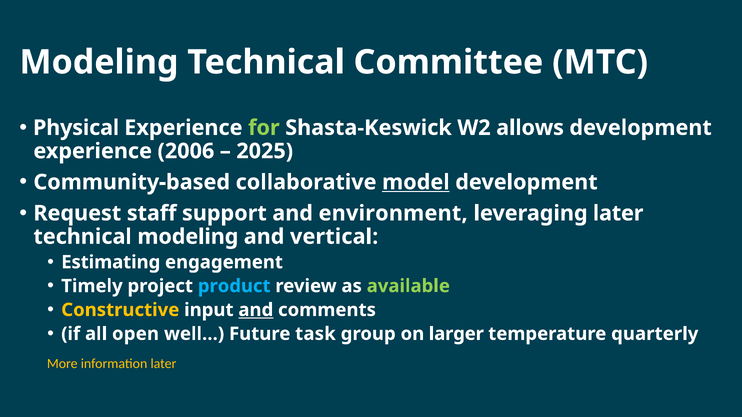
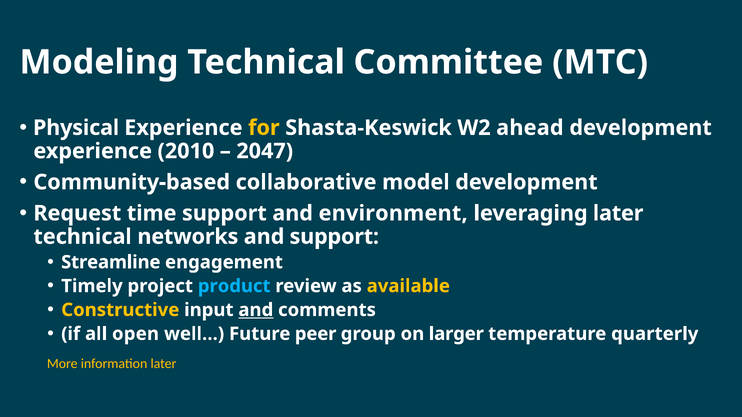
for colour: light green -> yellow
allows: allows -> ahead
2006: 2006 -> 2010
2025: 2025 -> 2047
model underline: present -> none
staff: staff -> time
technical modeling: modeling -> networks
and vertical: vertical -> support
Estimating: Estimating -> Streamline
available colour: light green -> yellow
task: task -> peer
